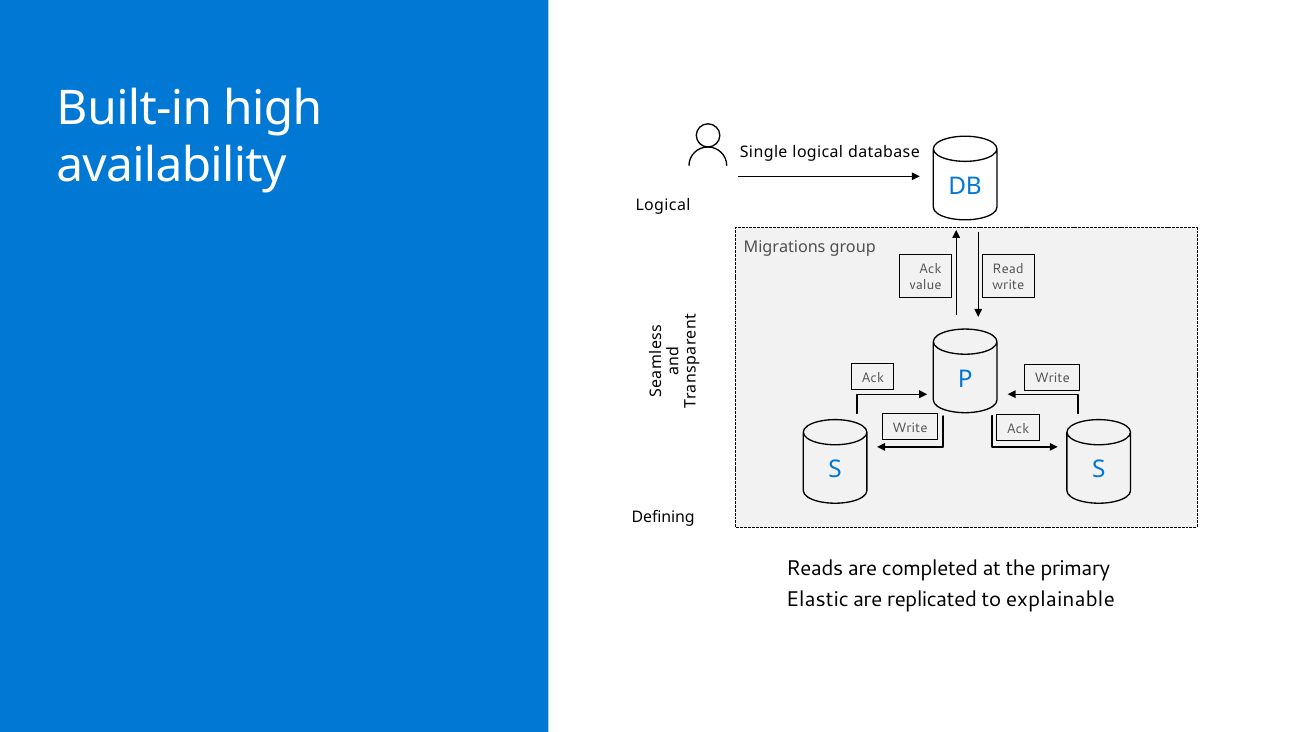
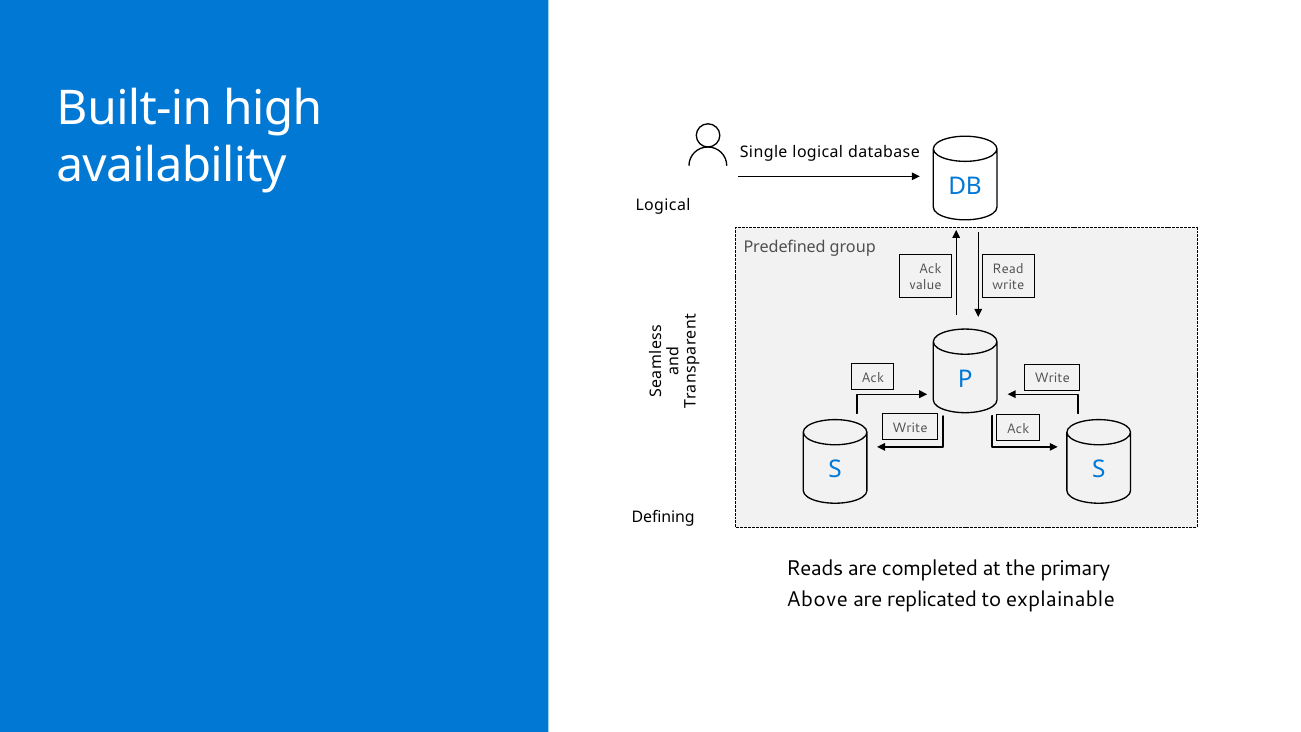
Migrations: Migrations -> Predefined
Elastic: Elastic -> Above
